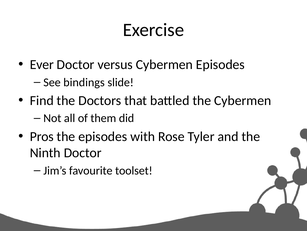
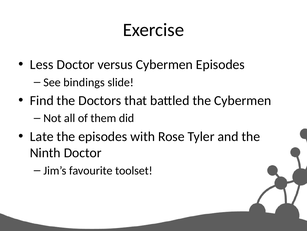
Ever: Ever -> Less
Pros: Pros -> Late
